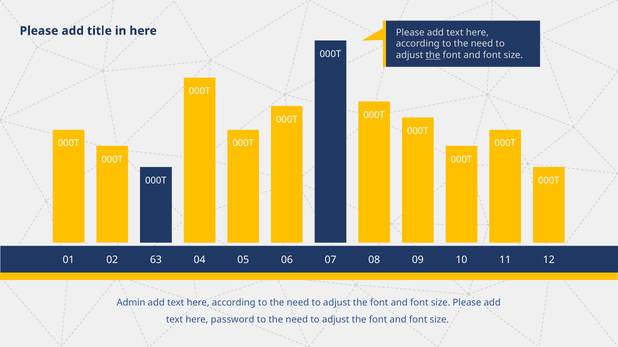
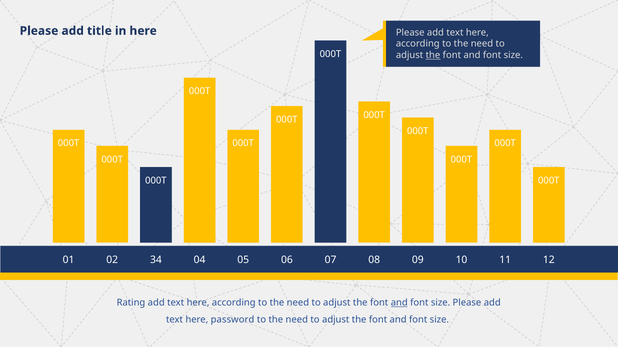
63: 63 -> 34
Admin: Admin -> Rating
and at (399, 303) underline: none -> present
